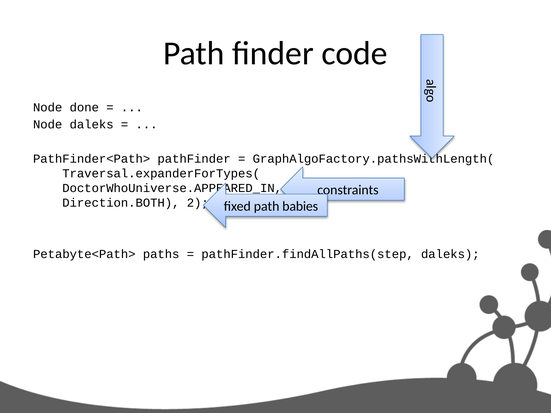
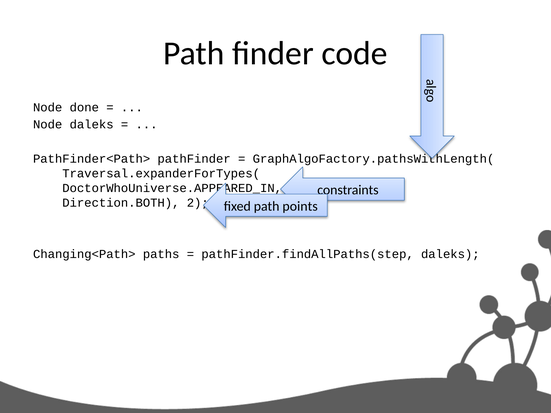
babies: babies -> points
Petabyte<Path>: Petabyte<Path> -> Changing<Path>
